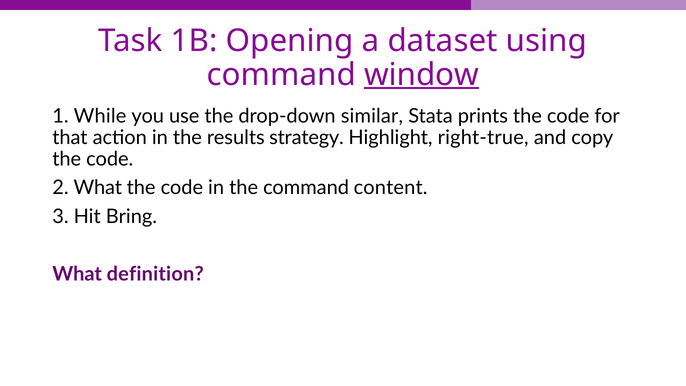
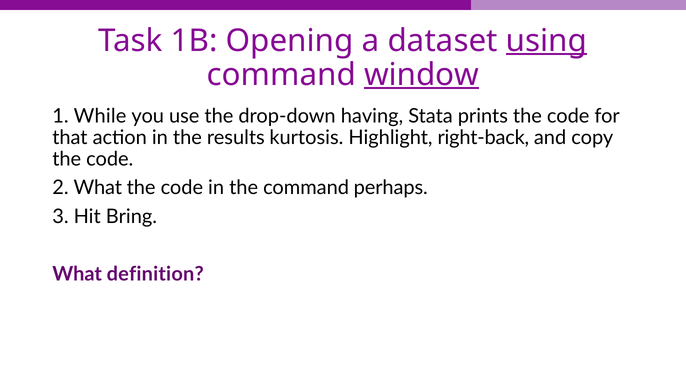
using underline: none -> present
similar: similar -> having
strategy: strategy -> kurtosis
right-true: right-true -> right-back
content: content -> perhaps
